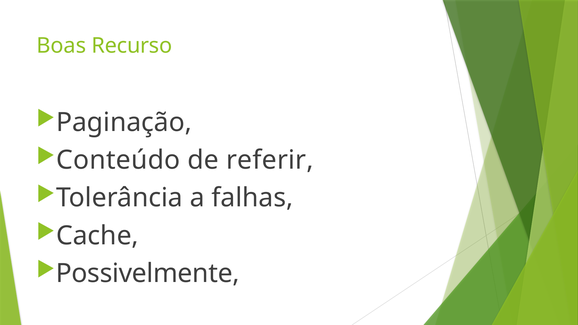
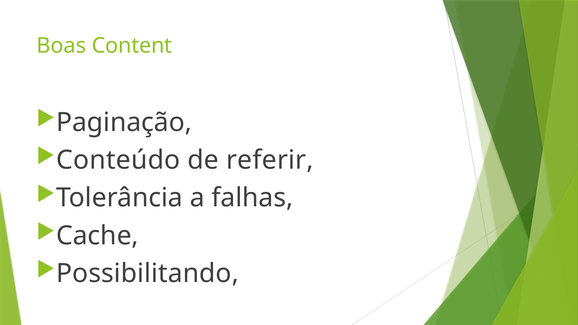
Recurso: Recurso -> Content
Possivelmente: Possivelmente -> Possibilitando
